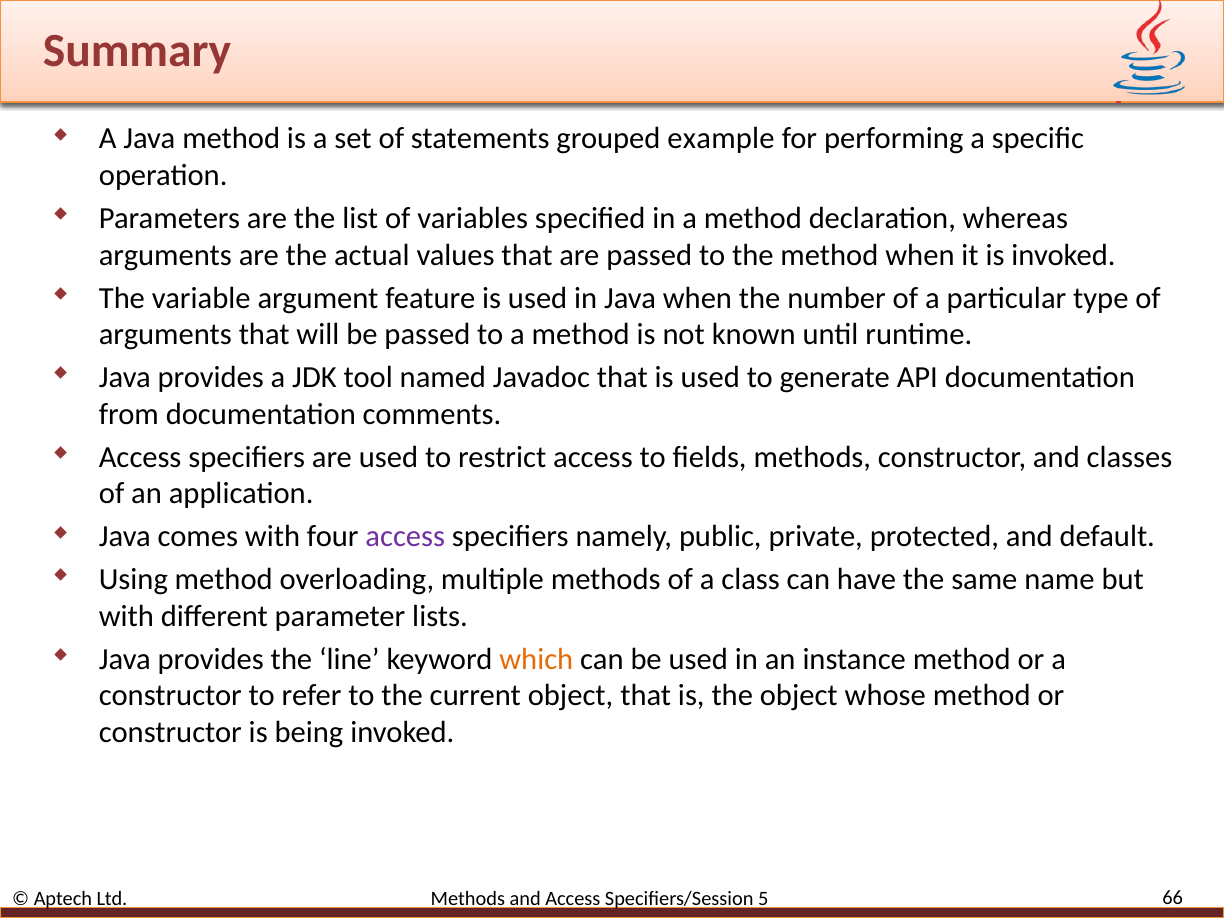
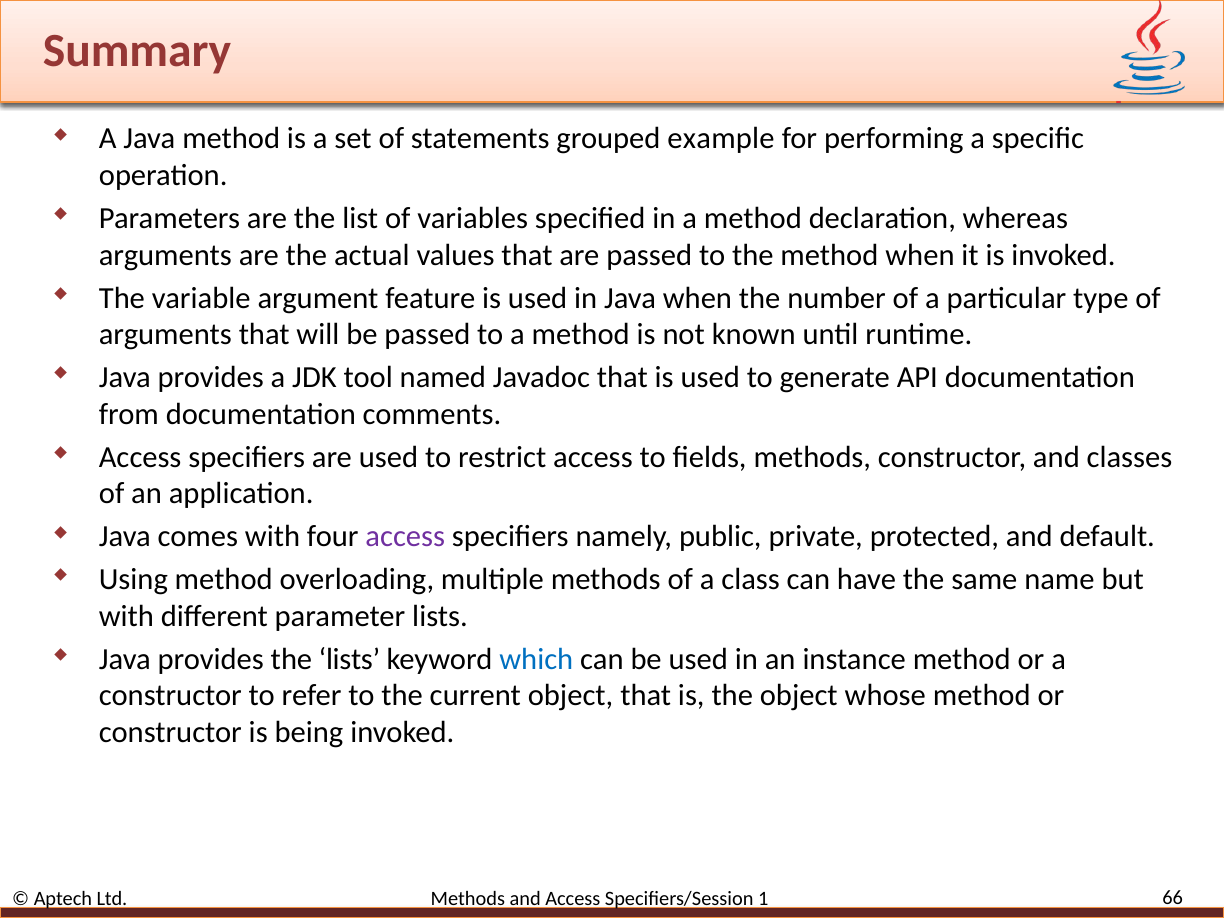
the line: line -> lists
which colour: orange -> blue
5: 5 -> 1
